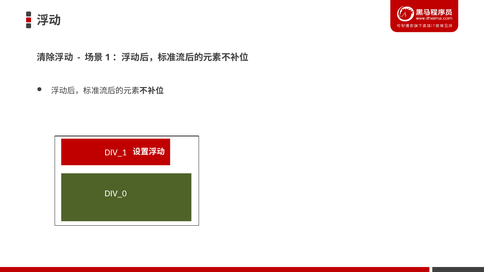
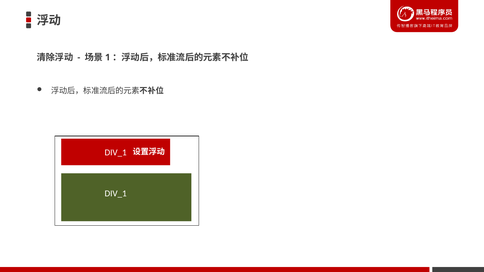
DIV_0 at (116, 194): DIV_0 -> DIV_1
